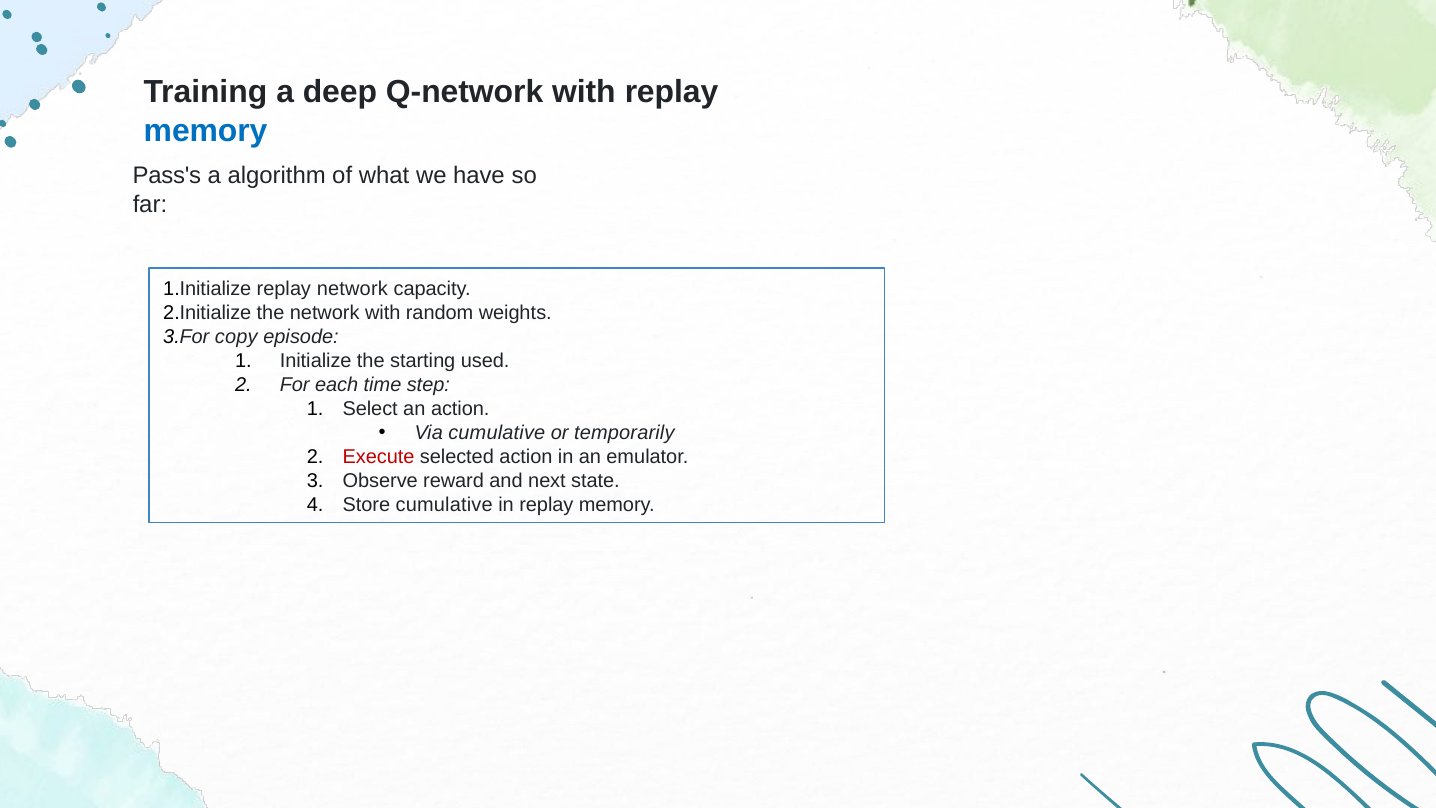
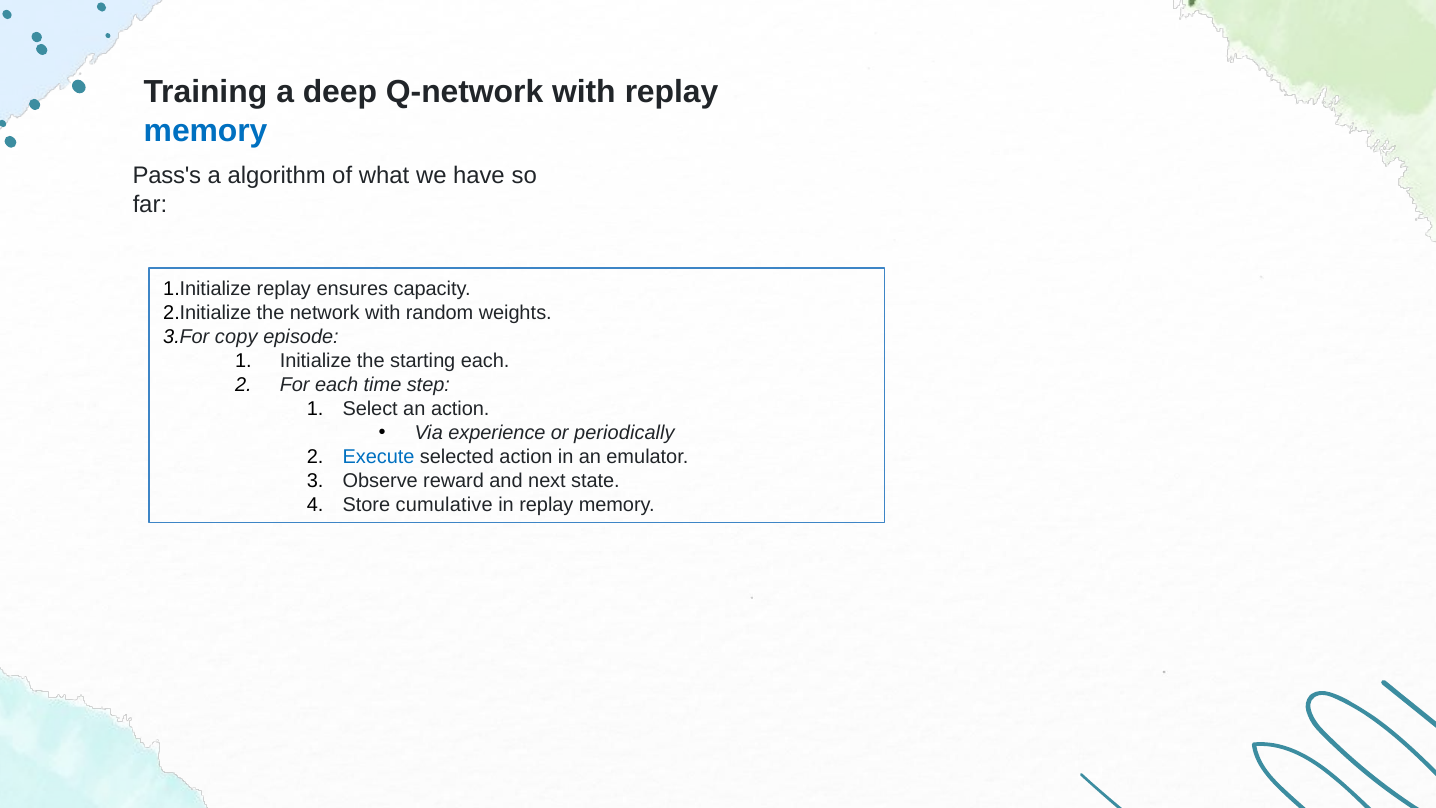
replay network: network -> ensures
starting used: used -> each
Via cumulative: cumulative -> experience
temporarily: temporarily -> periodically
Execute colour: red -> blue
